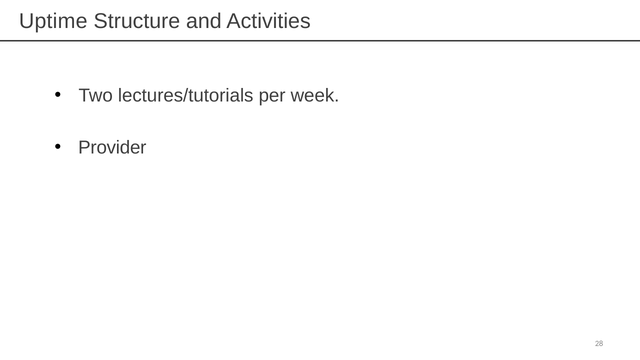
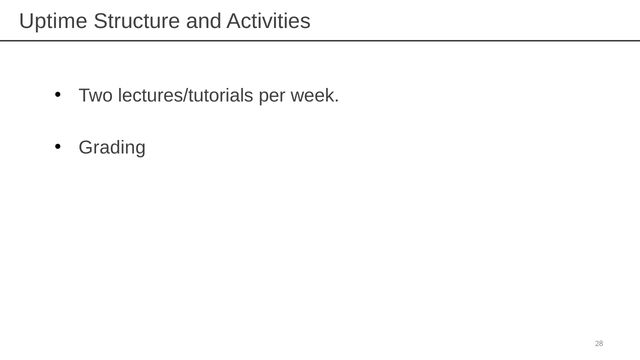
Provider: Provider -> Grading
